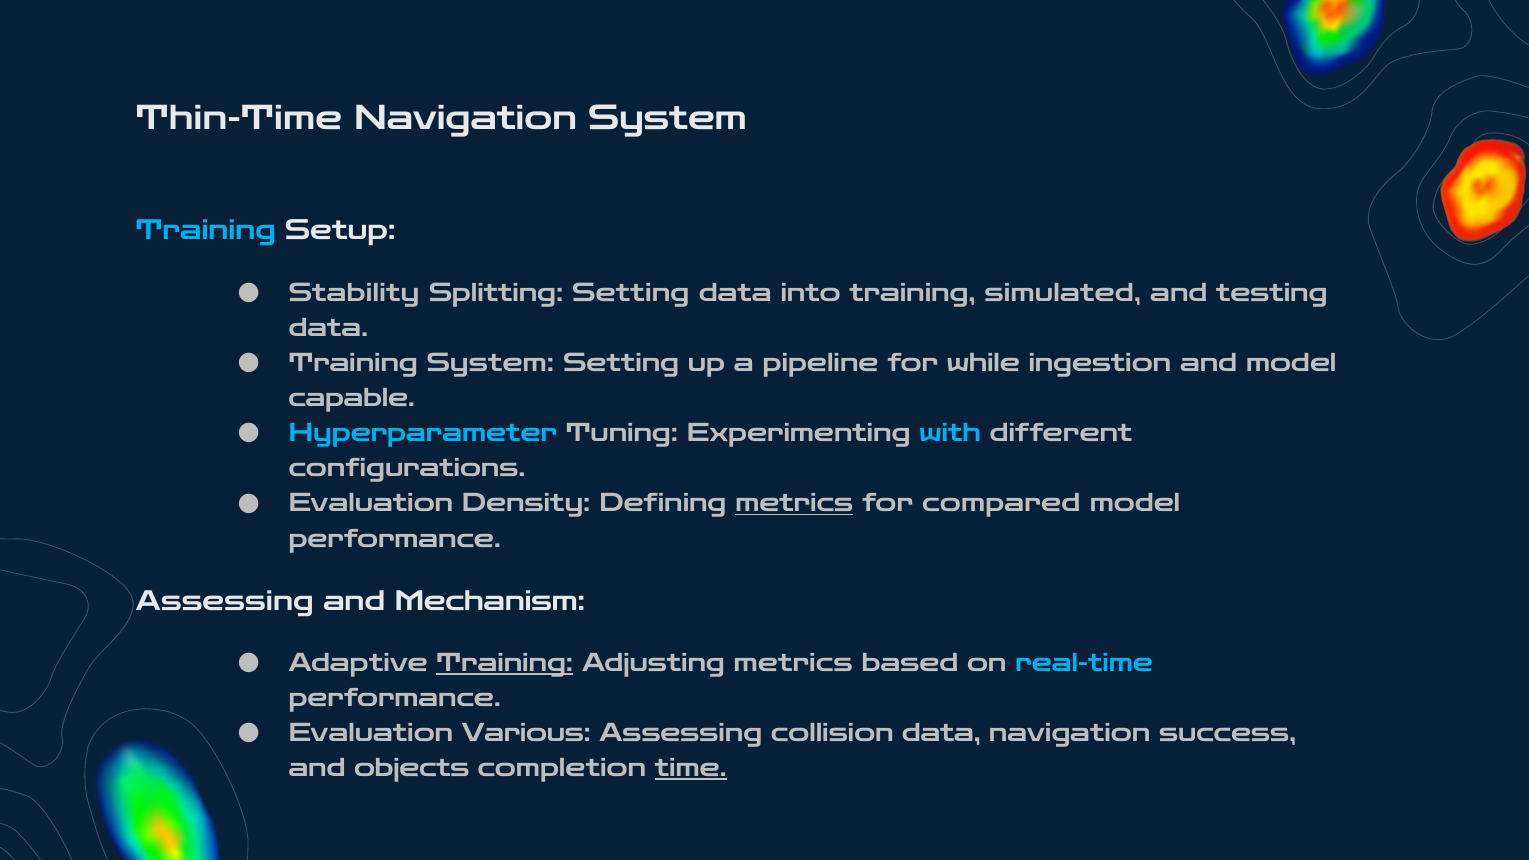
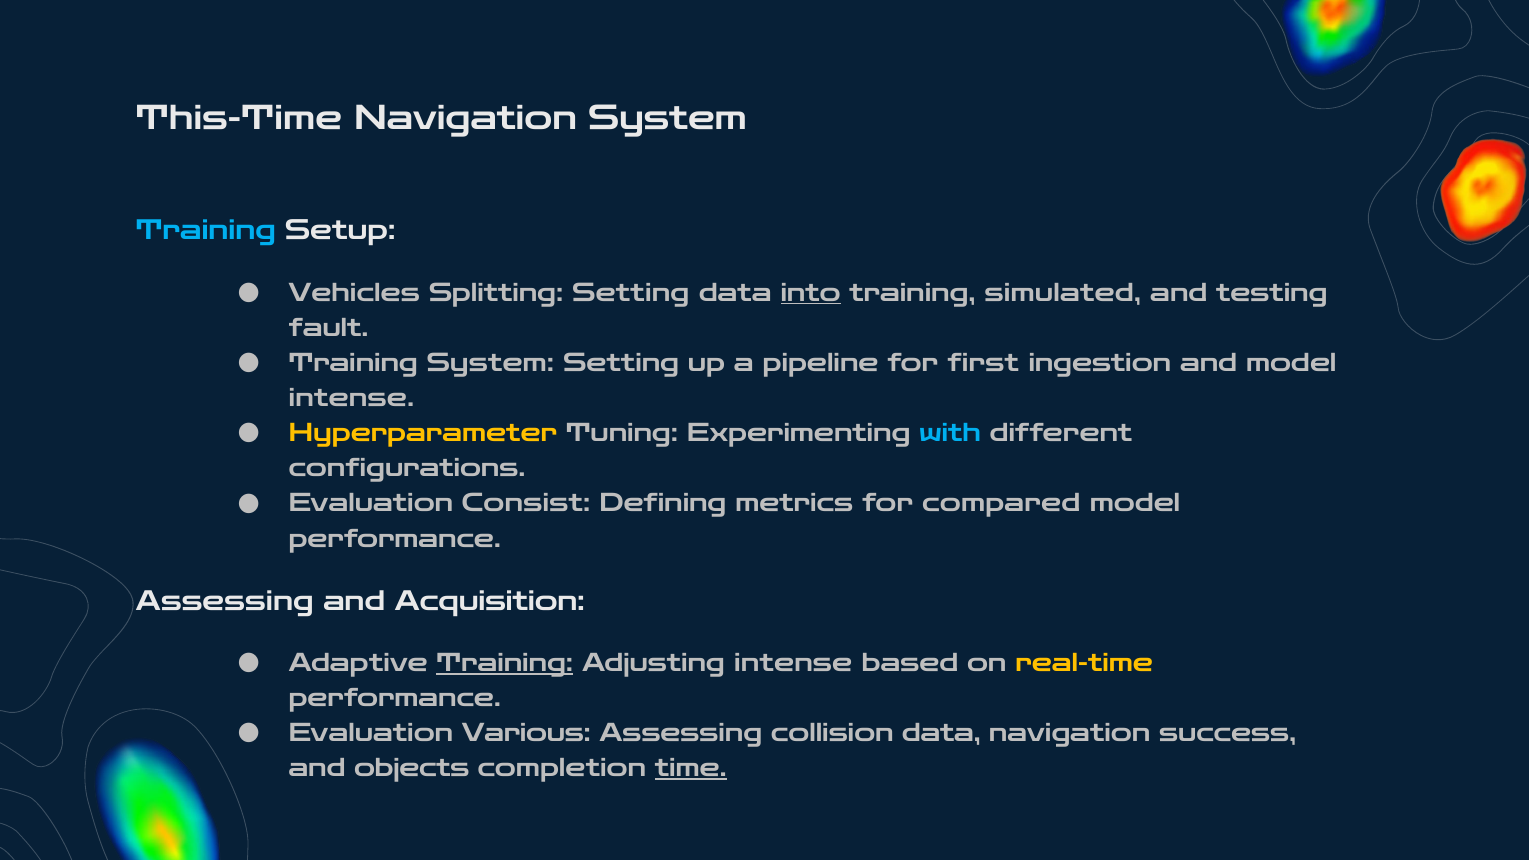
Thin-Time: Thin-Time -> This-Time
Stability: Stability -> Vehicles
into underline: none -> present
data at (328, 328): data -> fault
while: while -> first
capable at (352, 398): capable -> intense
Hyperparameter colour: light blue -> yellow
Density: Density -> Consist
metrics at (794, 504) underline: present -> none
Mechanism: Mechanism -> Acquisition
Adjusting metrics: metrics -> intense
real-time colour: light blue -> yellow
